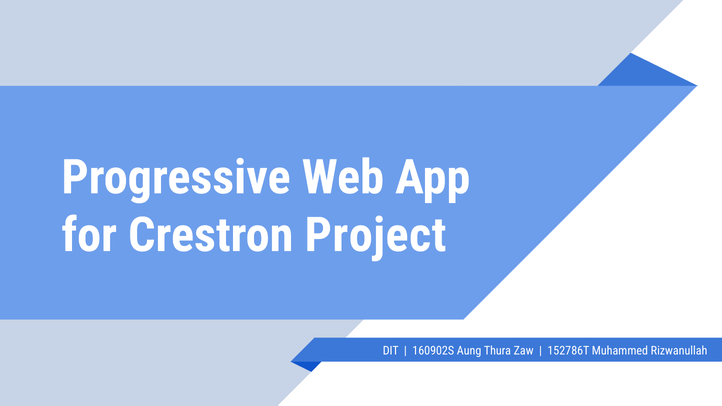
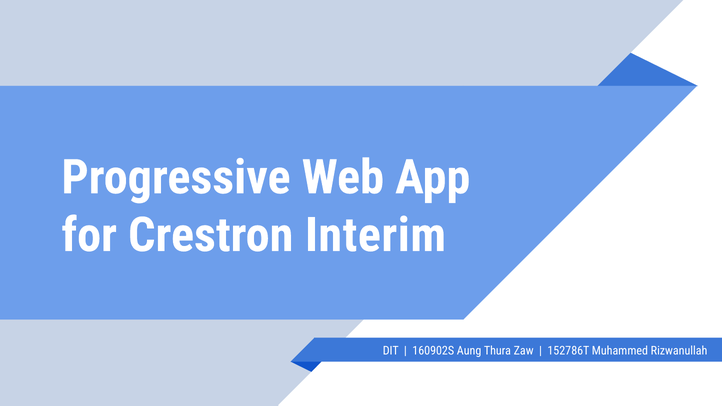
Project: Project -> Interim
